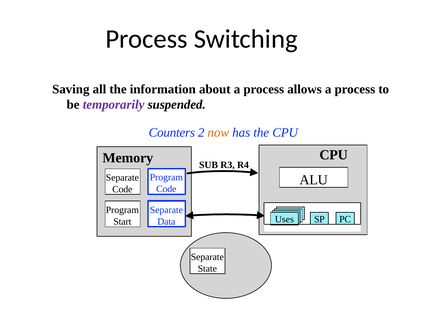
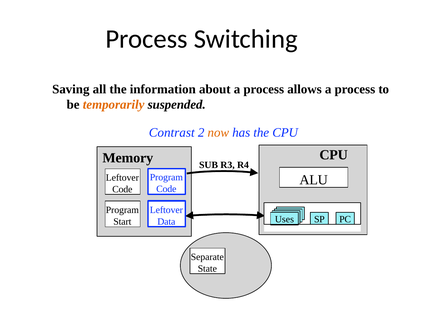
temporarily colour: purple -> orange
Counters: Counters -> Contrast
Separate at (122, 178): Separate -> Leftover
Separate at (166, 210): Separate -> Leftover
